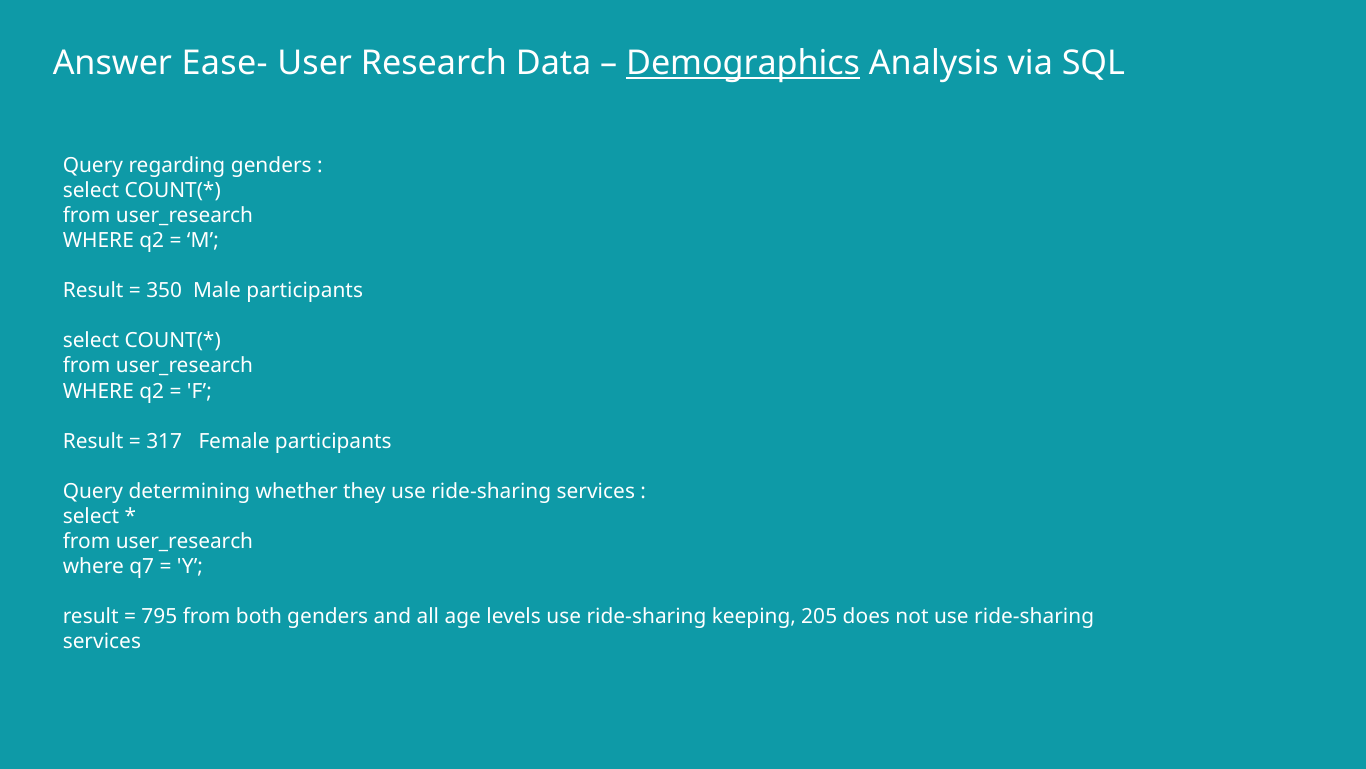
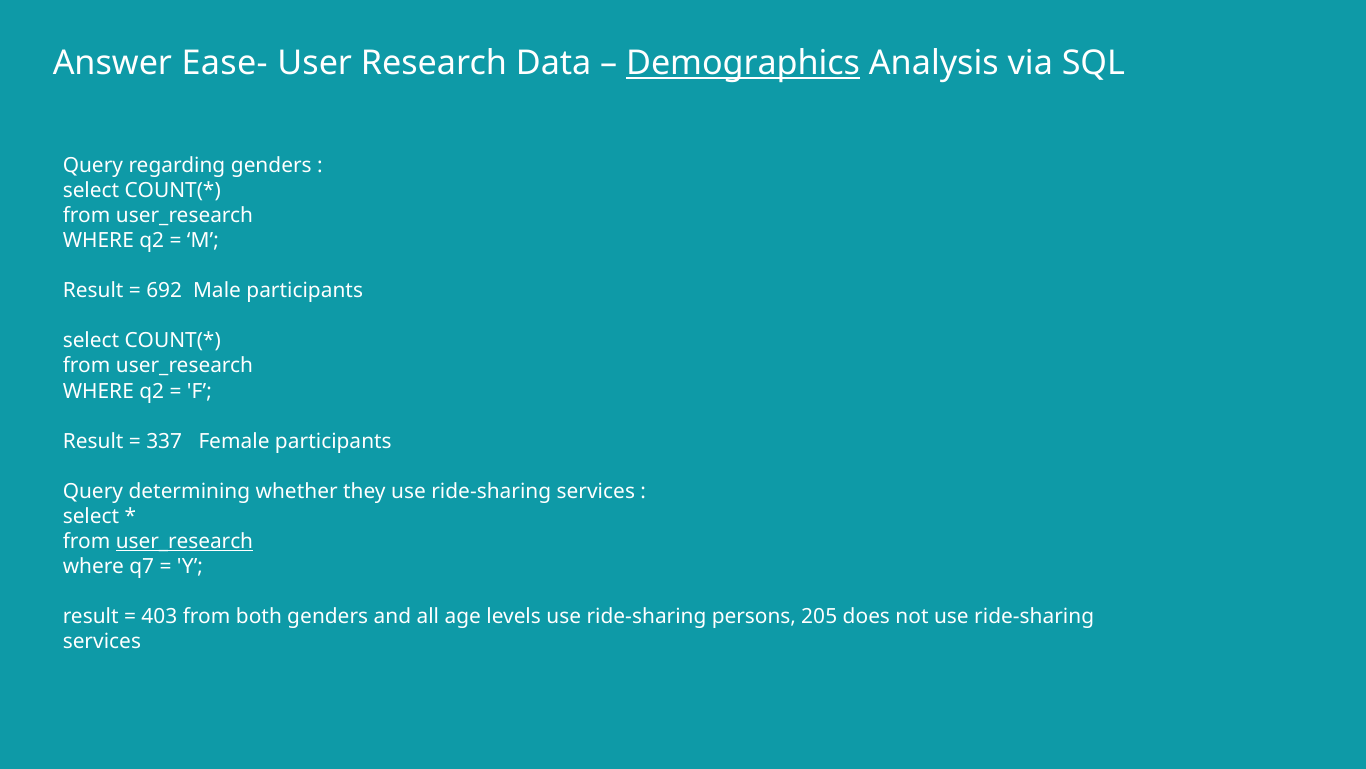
350: 350 -> 692
317: 317 -> 337
user_research at (184, 541) underline: none -> present
795: 795 -> 403
keeping: keeping -> persons
